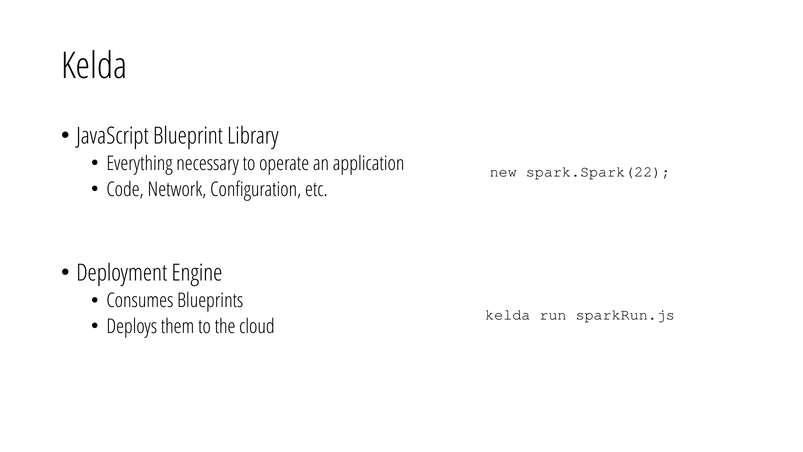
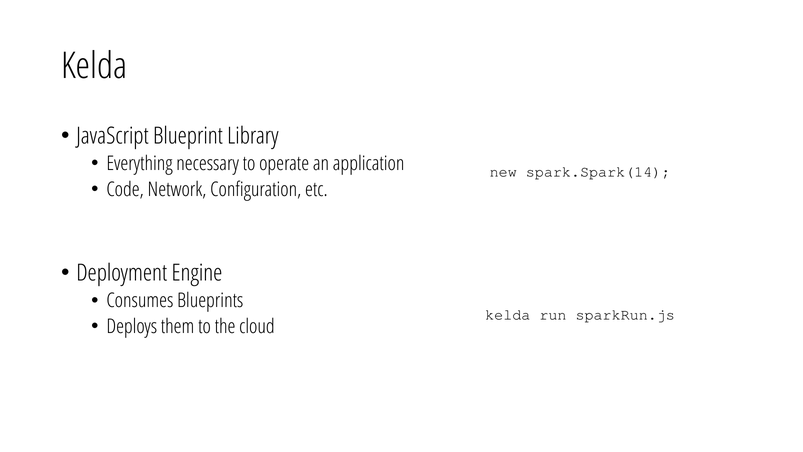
spark.Spark(22: spark.Spark(22 -> spark.Spark(14
